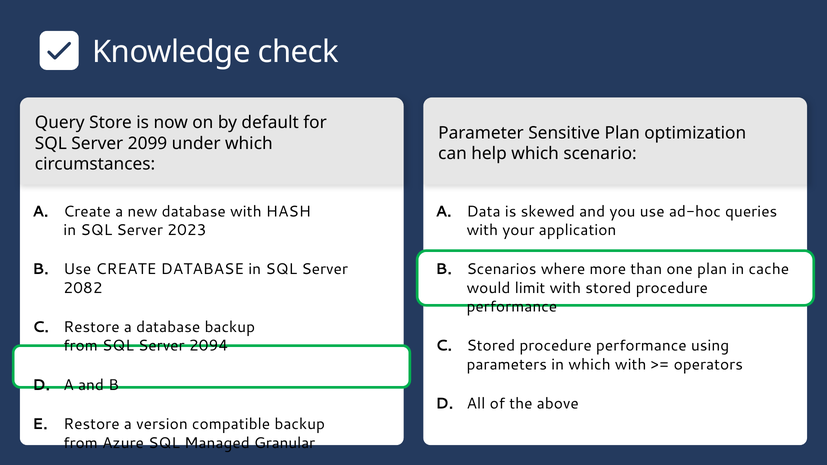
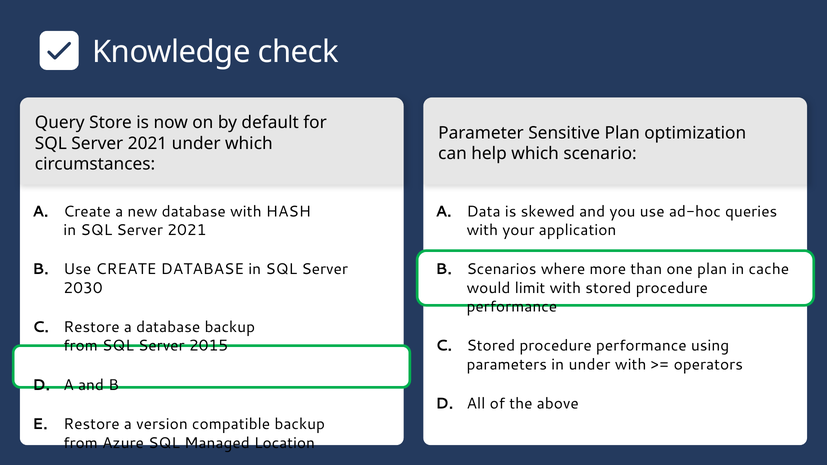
2099 at (148, 143): 2099 -> 2021
in SQL Server 2023: 2023 -> 2021
2082: 2082 -> 2030
2094: 2094 -> 2015
in which: which -> under
Granular: Granular -> Location
